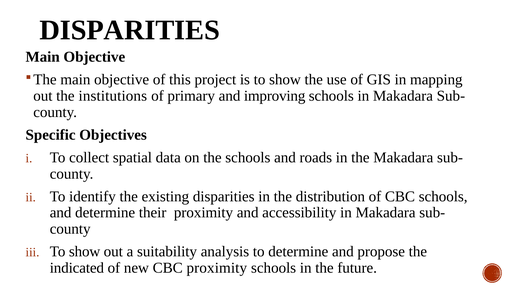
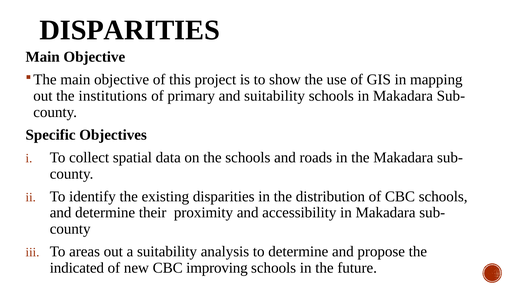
and improving: improving -> suitability
show at (85, 252): show -> areas
CBC proximity: proximity -> improving
